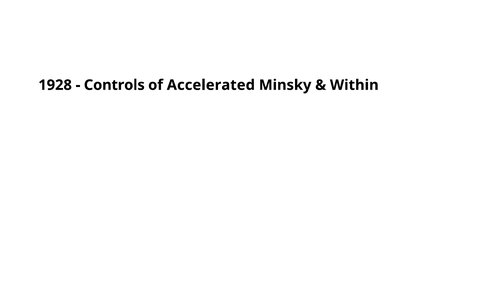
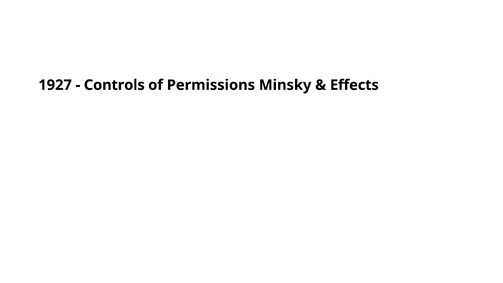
1928: 1928 -> 1927
Accelerated: Accelerated -> Permissions
Within: Within -> Effects
